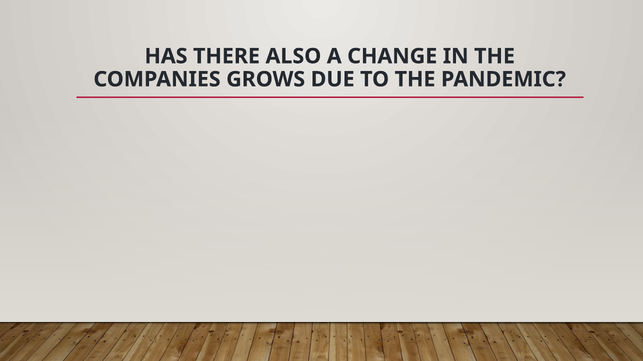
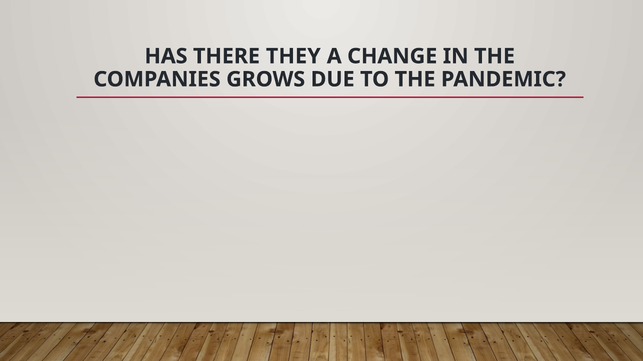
ALSO: ALSO -> THEY
